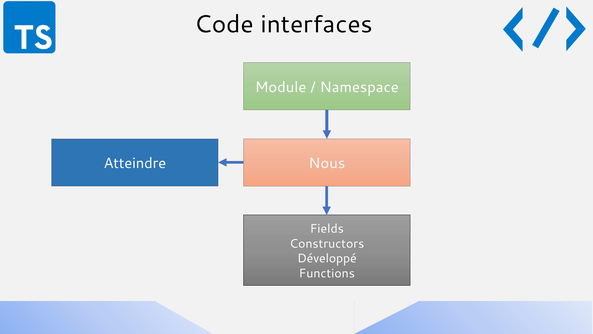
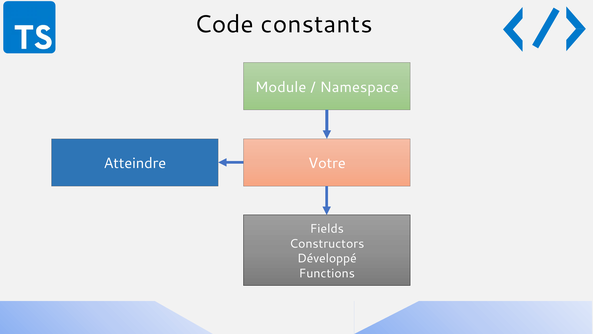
interfaces: interfaces -> constants
Nous: Nous -> Votre
